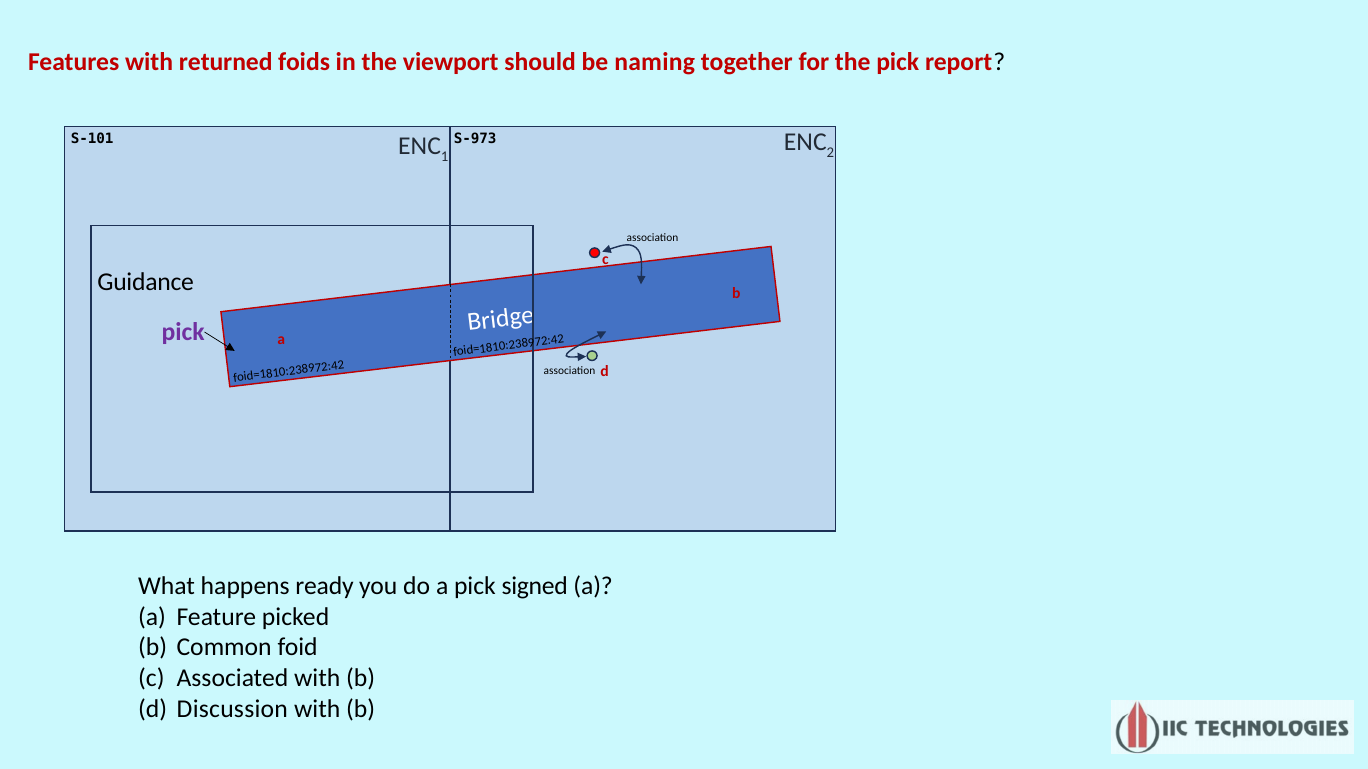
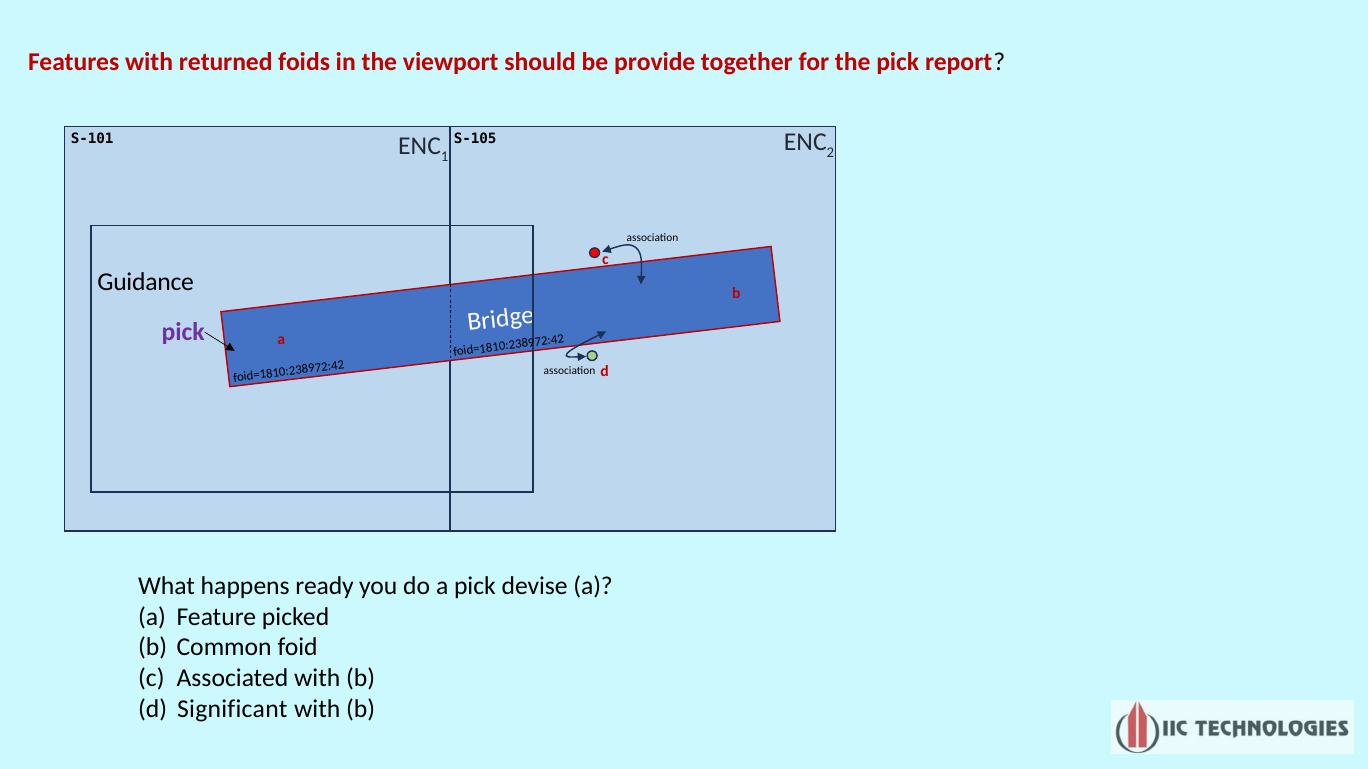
naming: naming -> provide
S-973: S-973 -> S-105
signed: signed -> devise
Discussion: Discussion -> Significant
